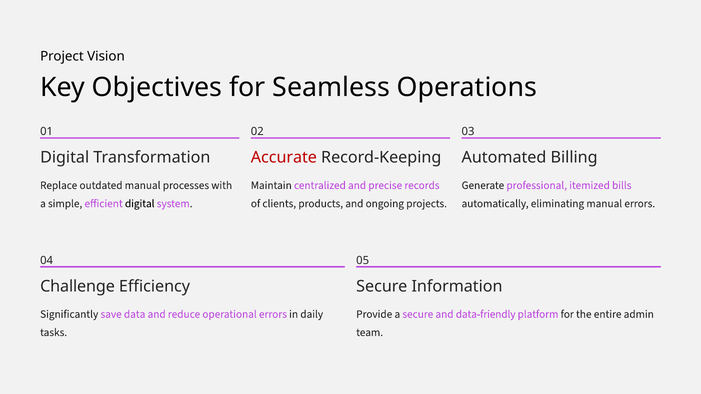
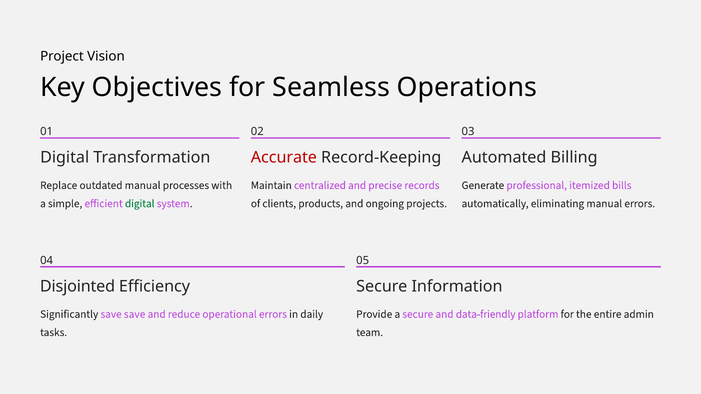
digital at (140, 204) colour: black -> green
Challenge: Challenge -> Disjointed
save data: data -> save
